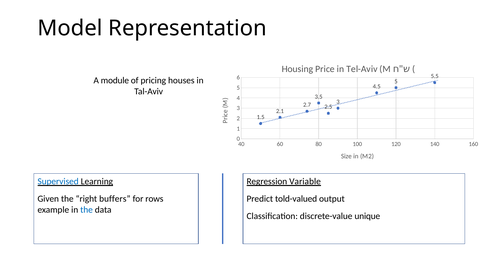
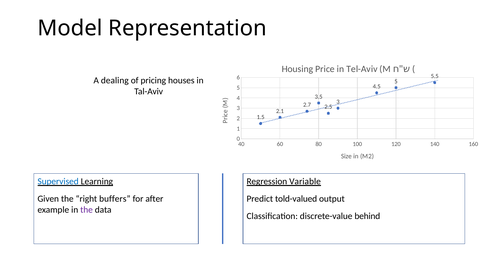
module: module -> dealing
rows: rows -> after
the at (87, 210) colour: blue -> purple
unique: unique -> behind
